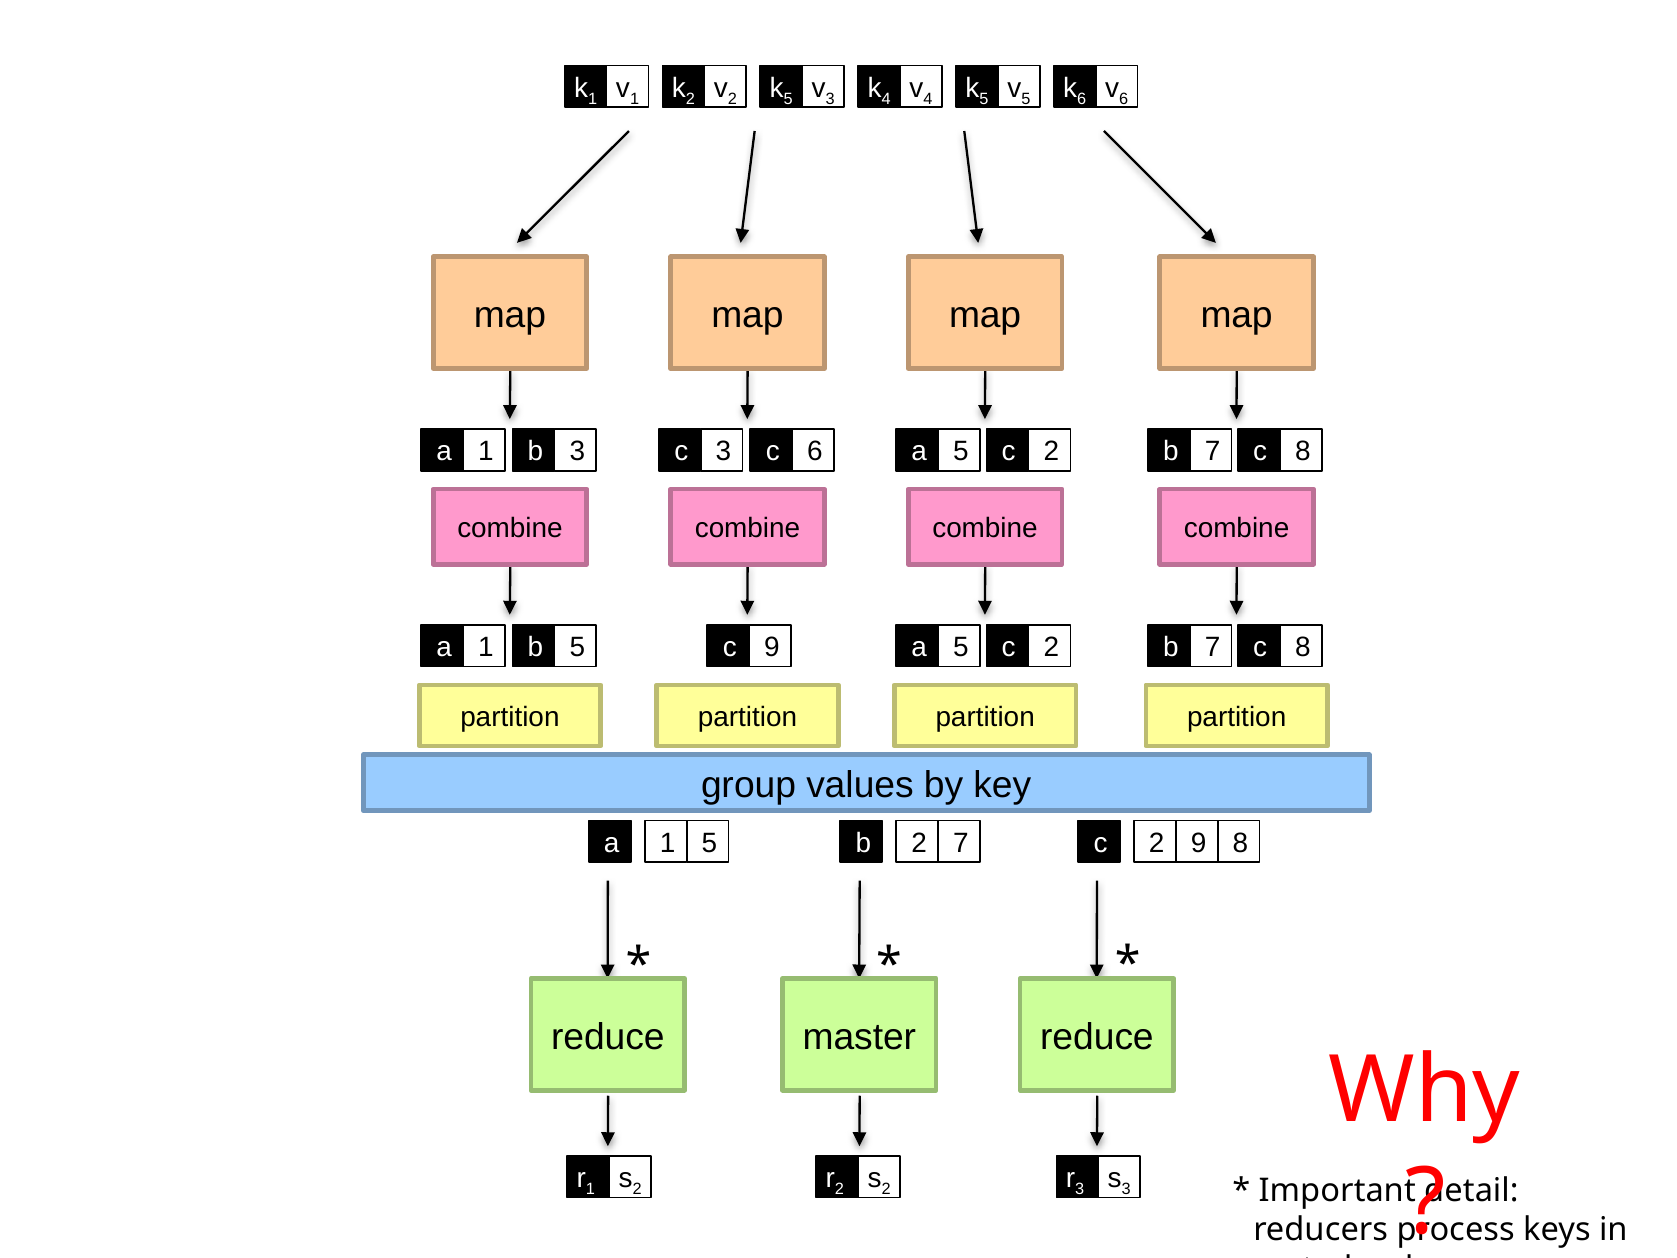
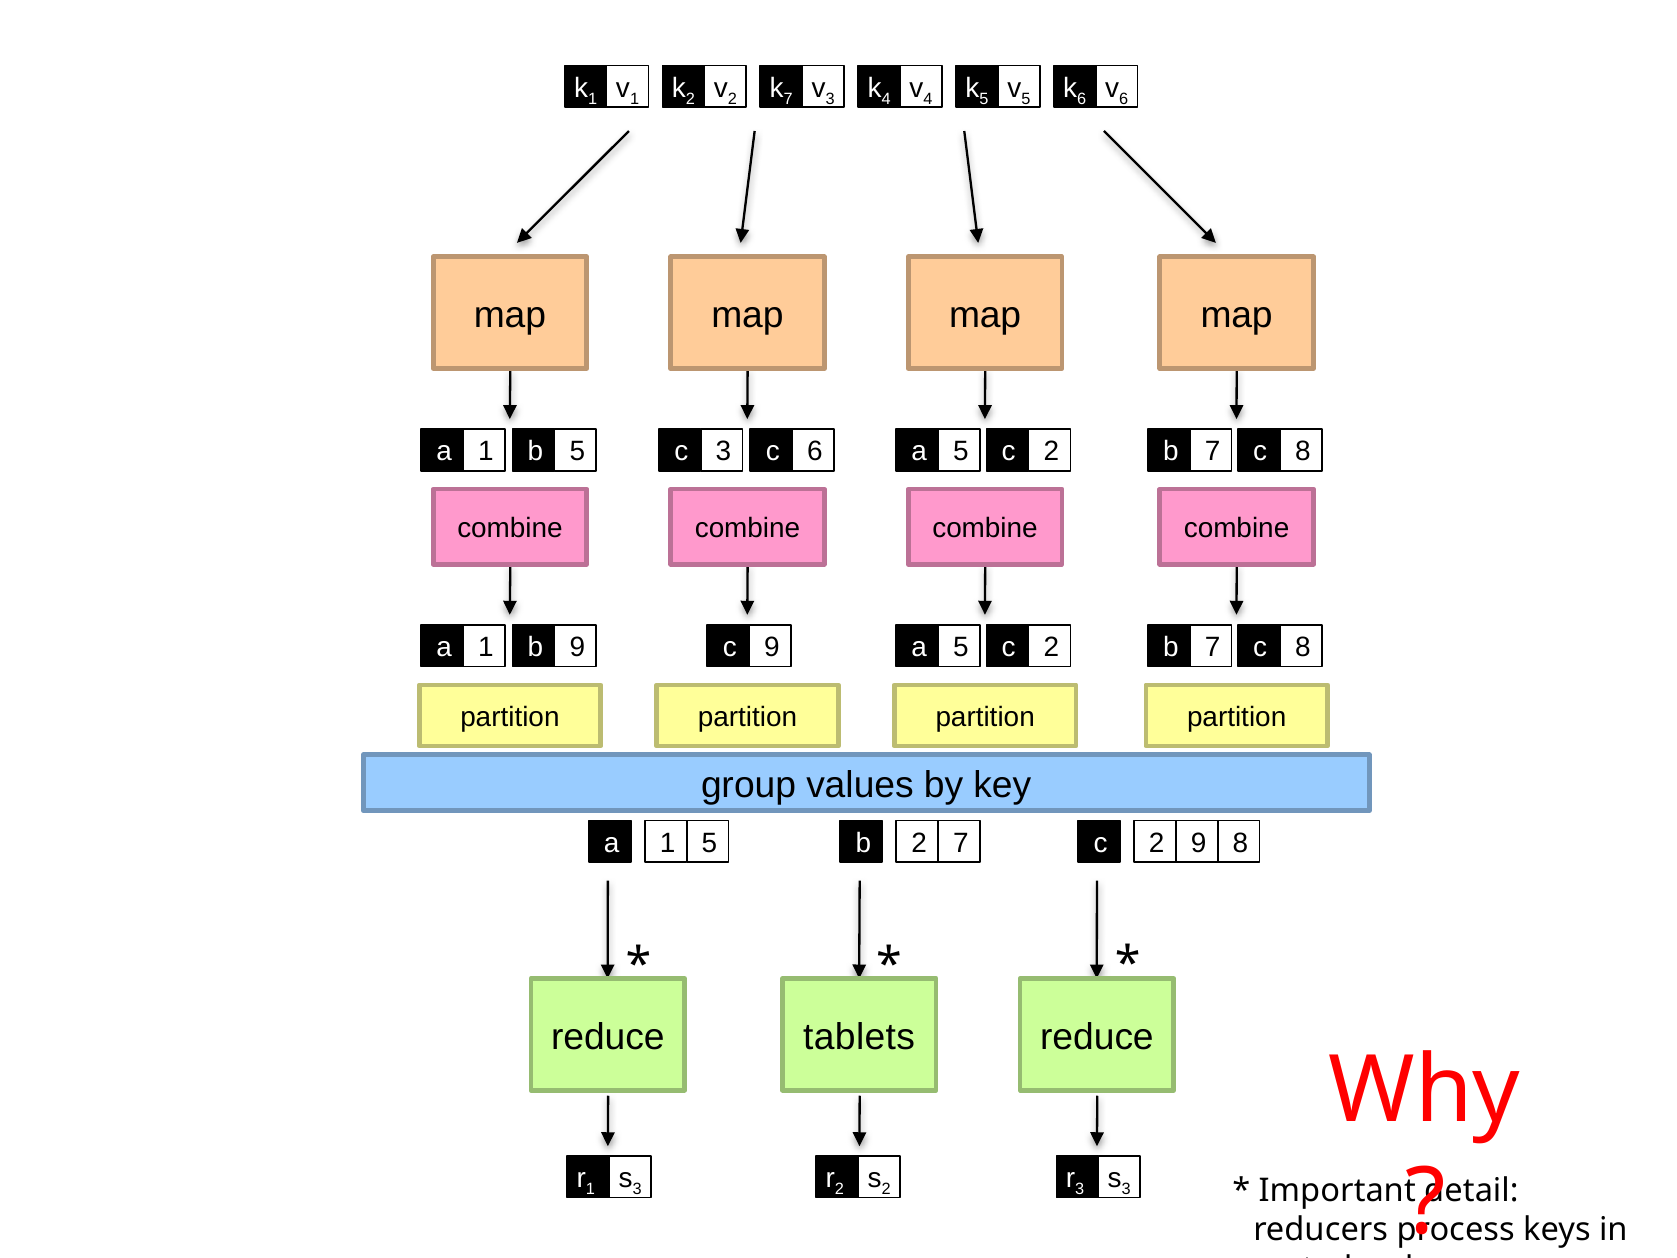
5 at (788, 99): 5 -> 7
3 at (577, 451): 3 -> 5
5 at (577, 647): 5 -> 9
master: master -> tablets
2 at (637, 1189): 2 -> 3
